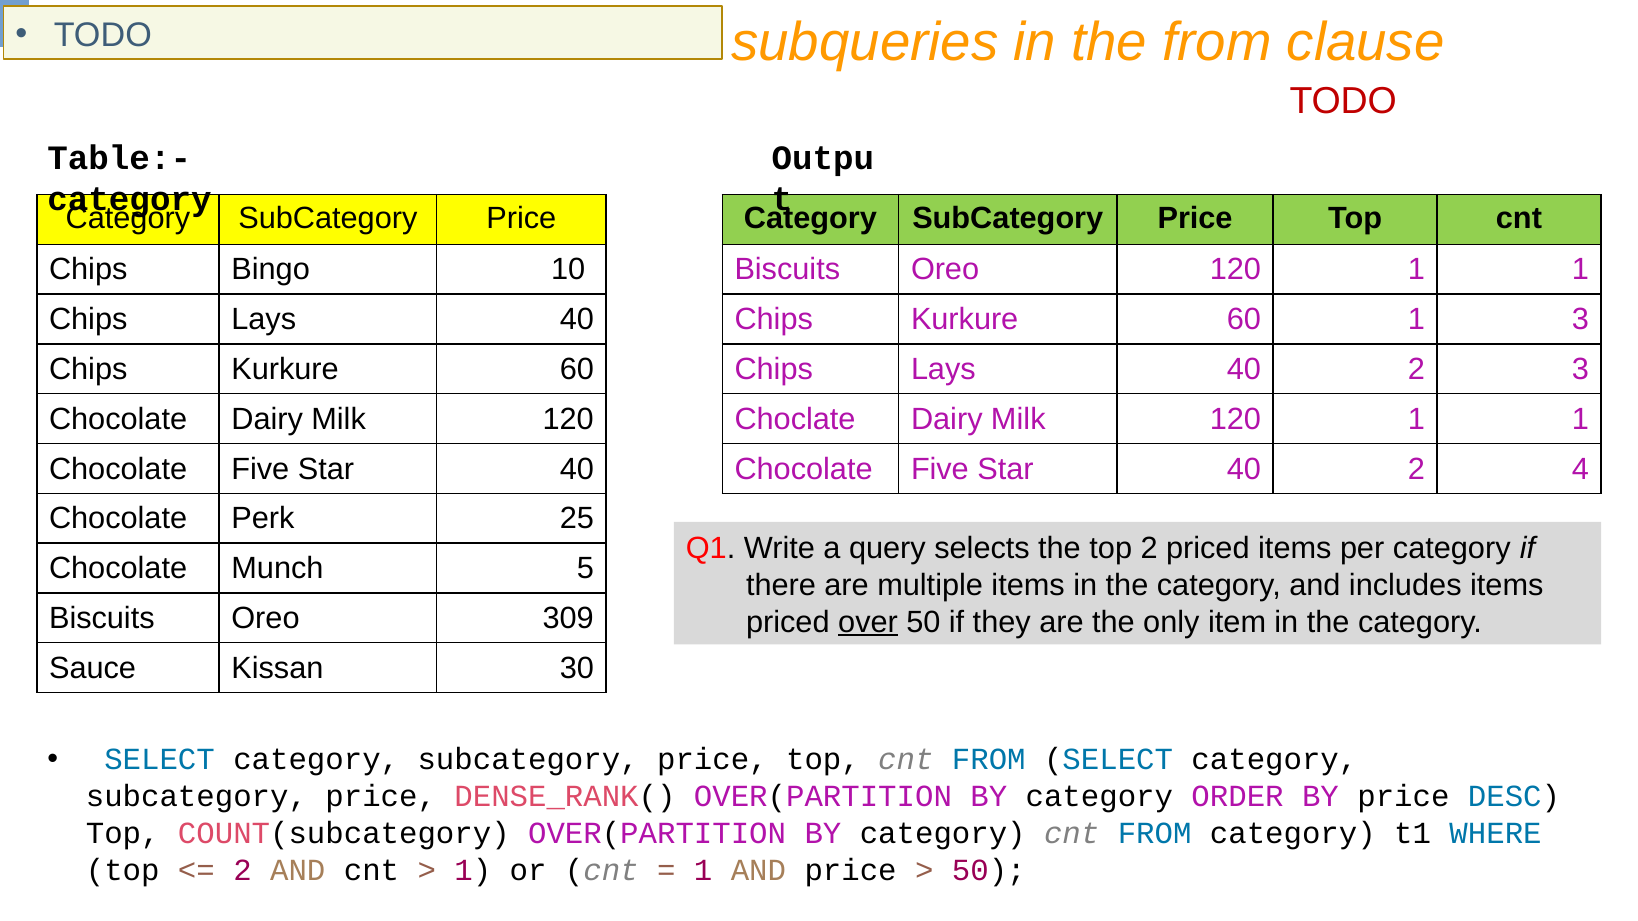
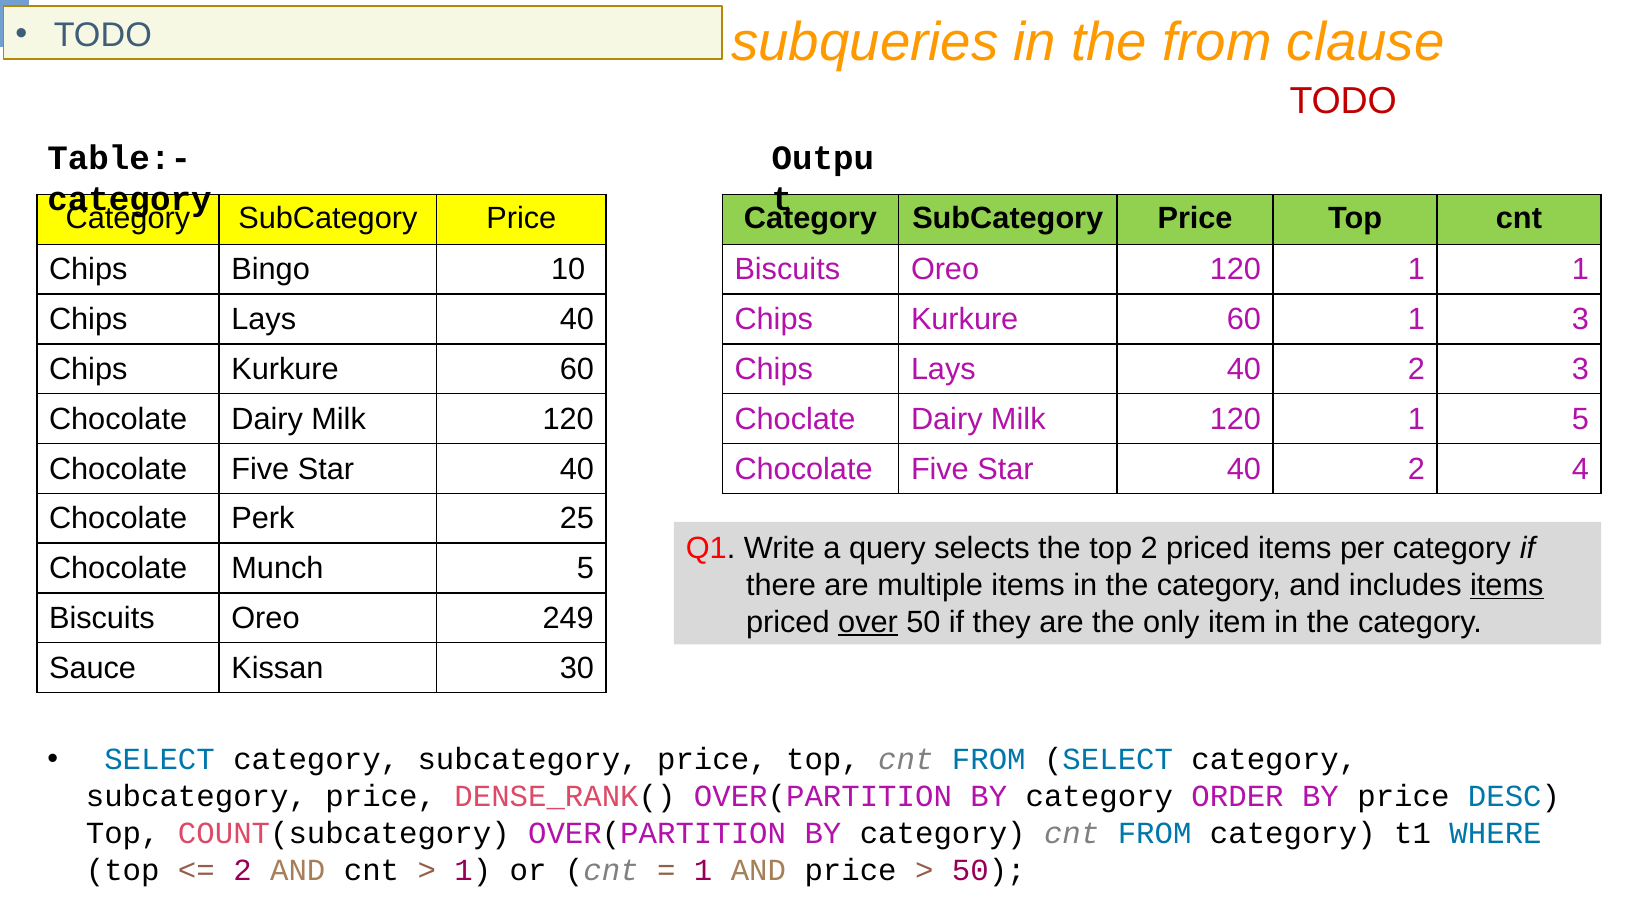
Milk 120 1 1: 1 -> 5
items at (1507, 586) underline: none -> present
309: 309 -> 249
